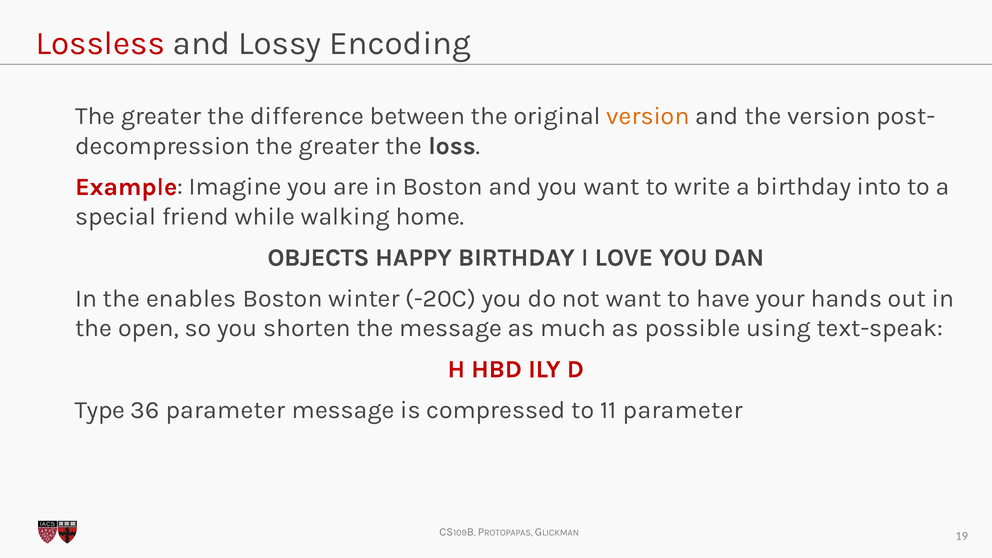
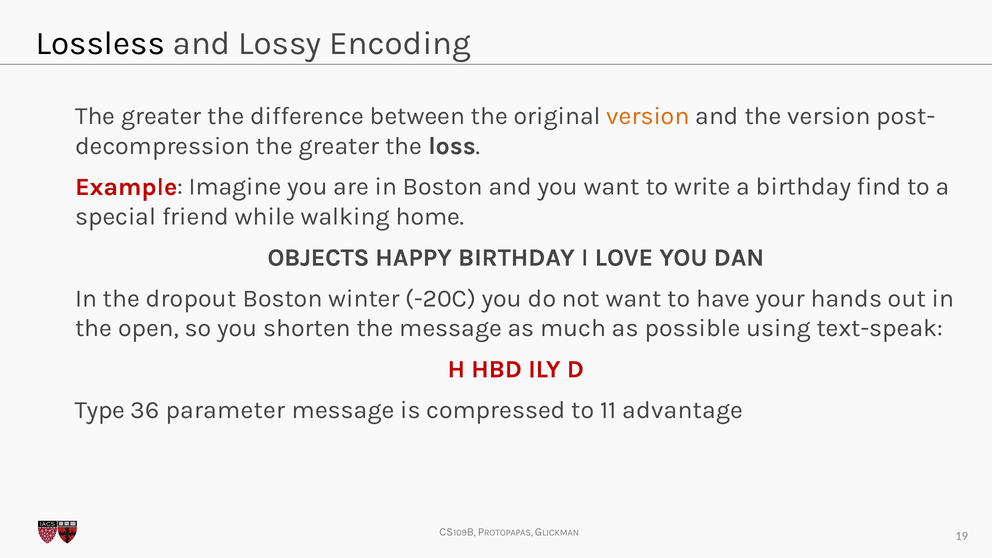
Lossless colour: red -> black
into: into -> find
enables: enables -> dropout
11 parameter: parameter -> advantage
